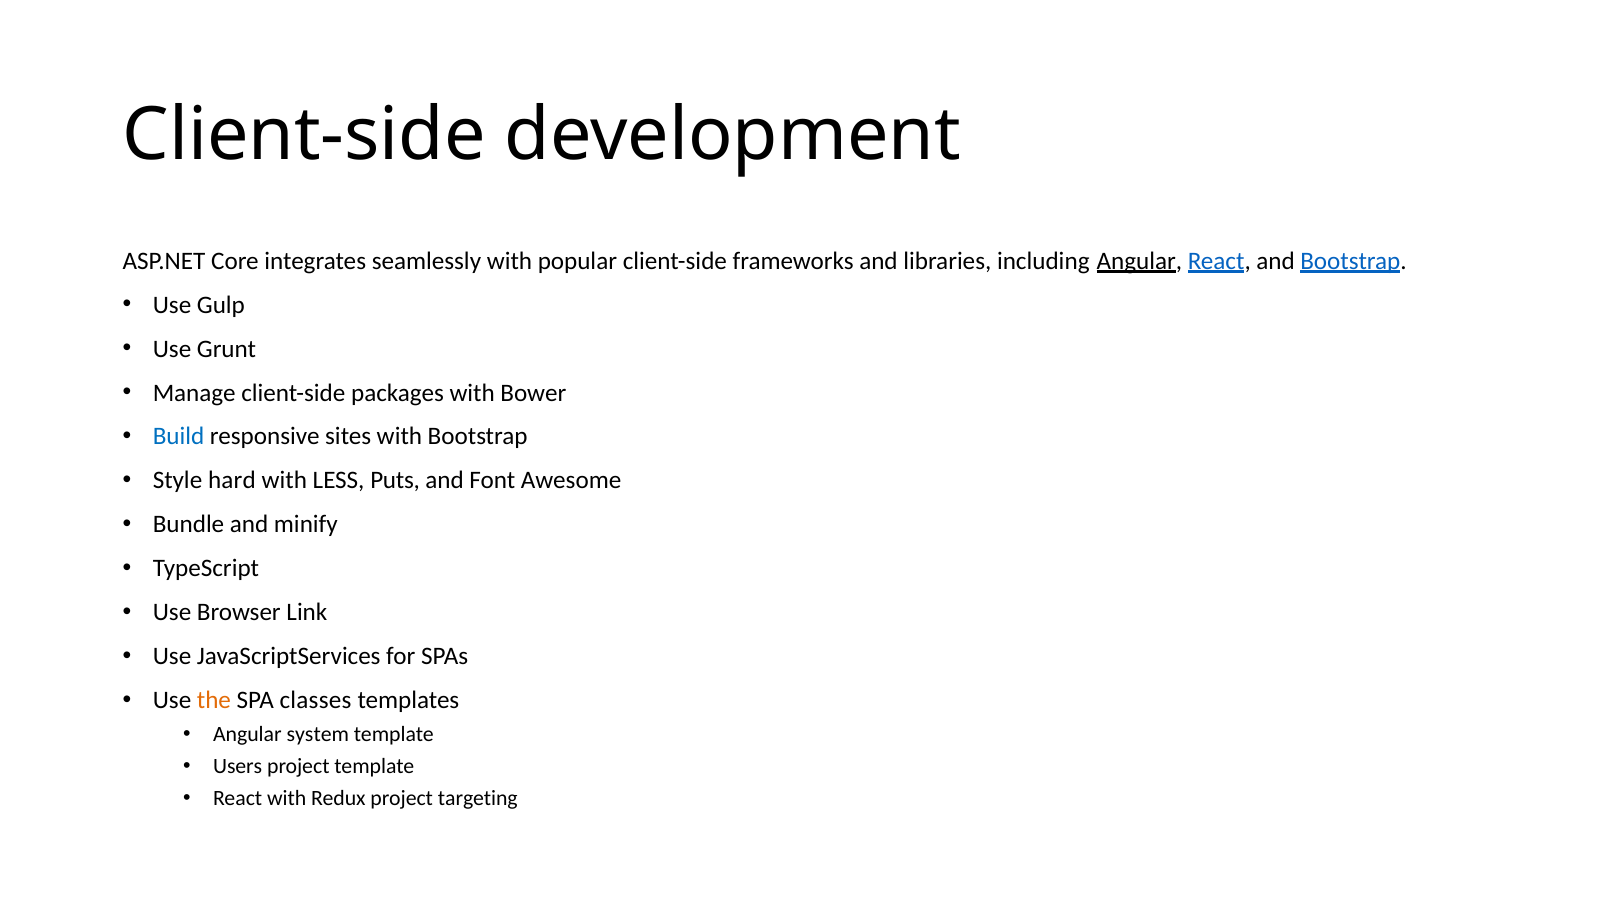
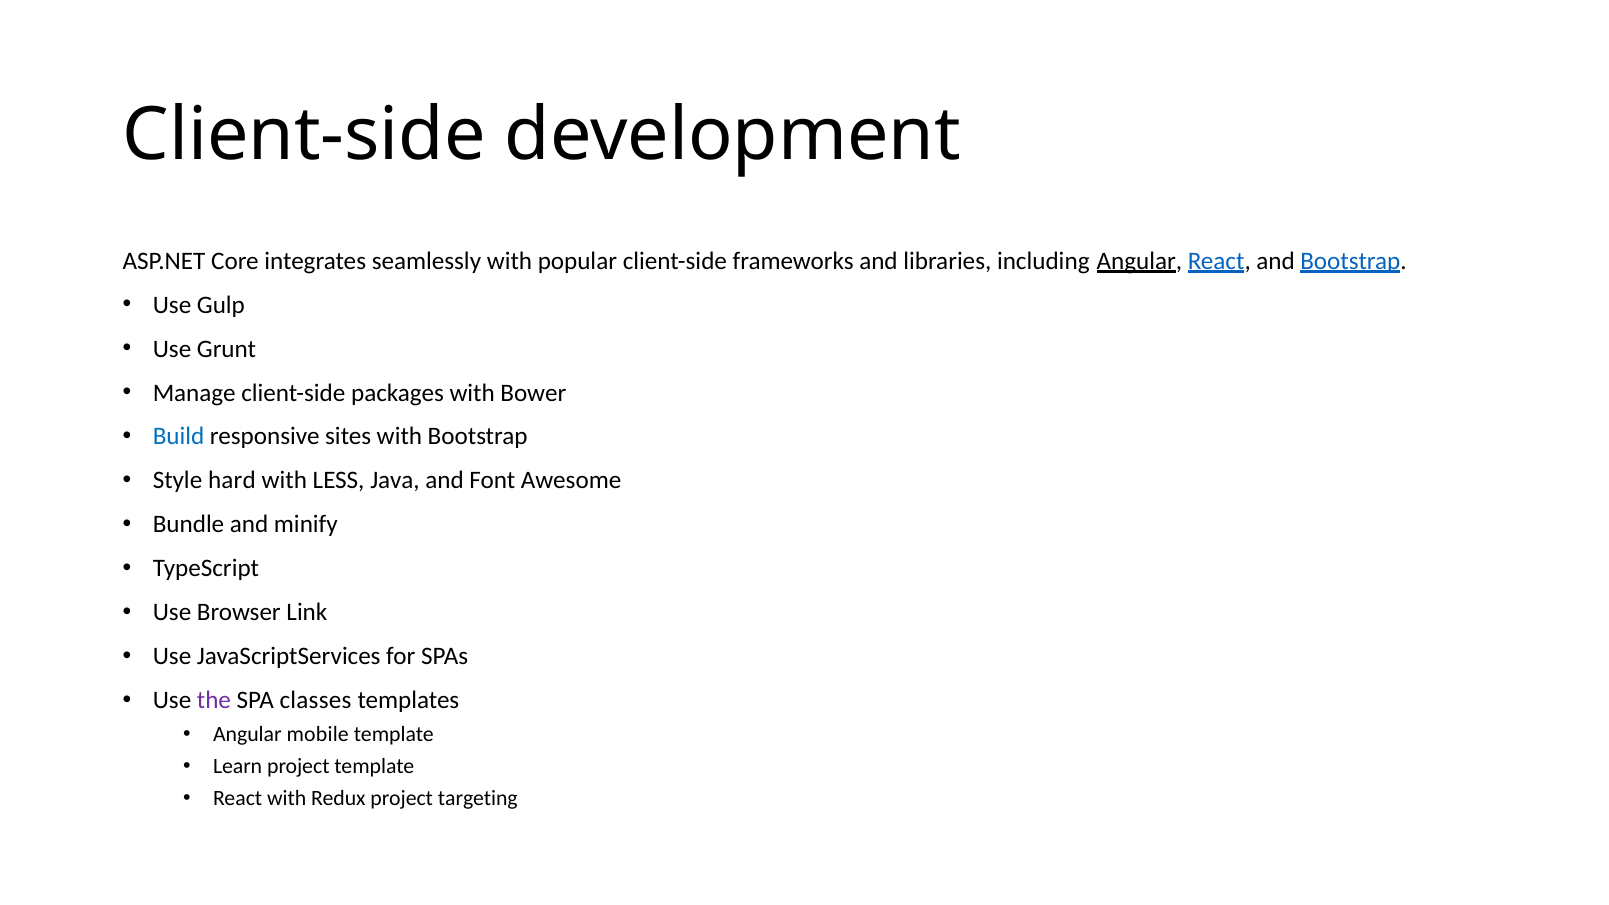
Puts: Puts -> Java
the colour: orange -> purple
system: system -> mobile
Users: Users -> Learn
